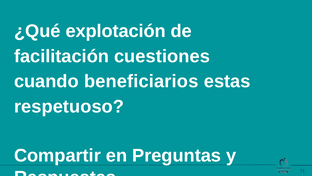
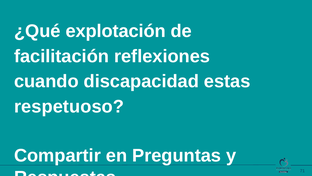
cuestiones: cuestiones -> reflexiones
beneficiarios: beneficiarios -> discapacidad
